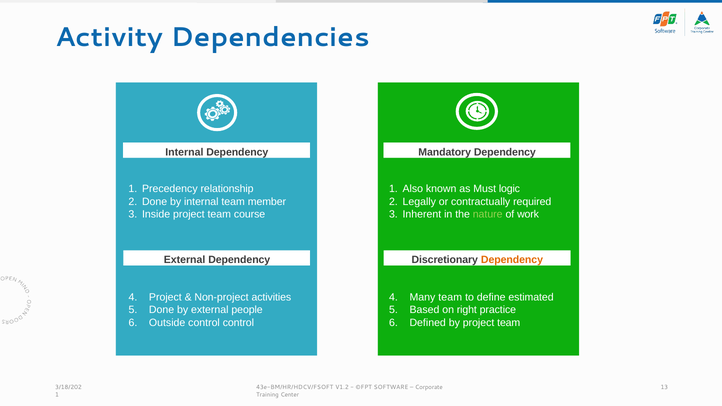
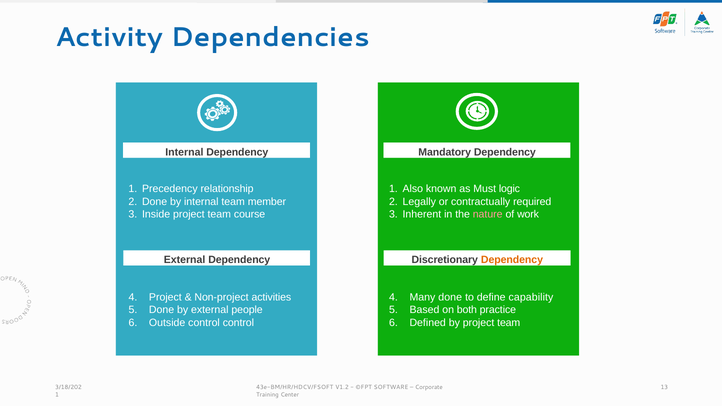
nature colour: light green -> pink
Many team: team -> done
estimated: estimated -> capability
right: right -> both
